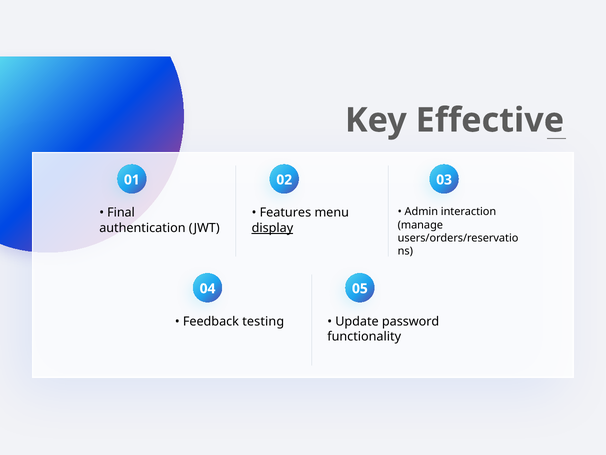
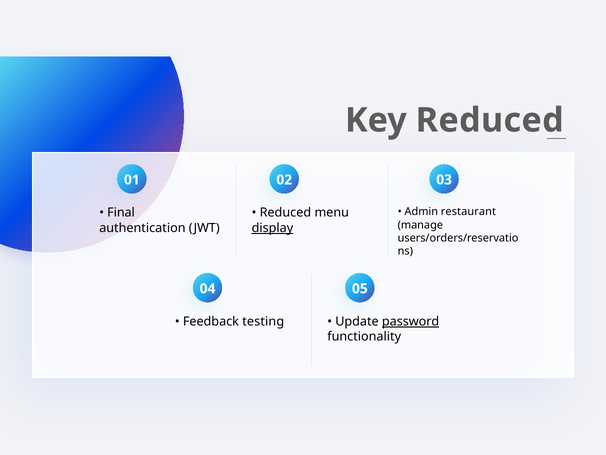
Key Effective: Effective -> Reduced
interaction: interaction -> restaurant
Features at (285, 213): Features -> Reduced
password underline: none -> present
